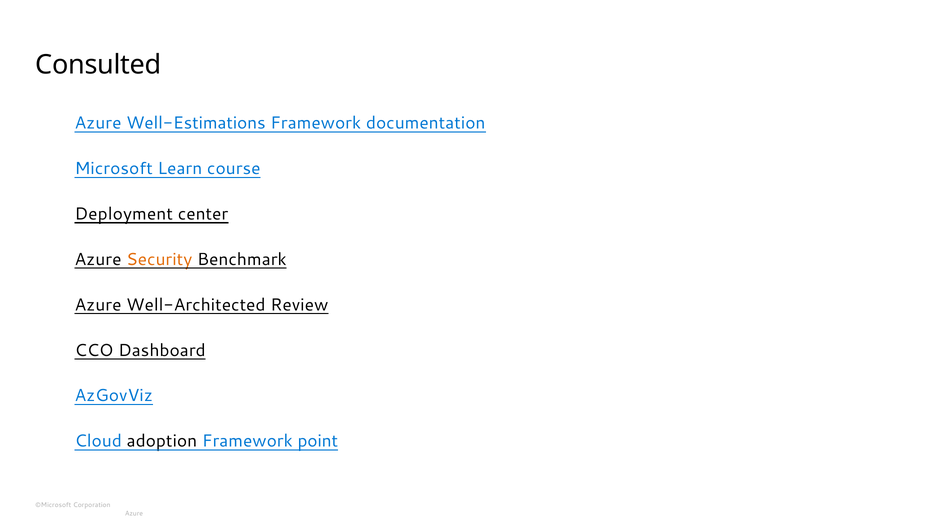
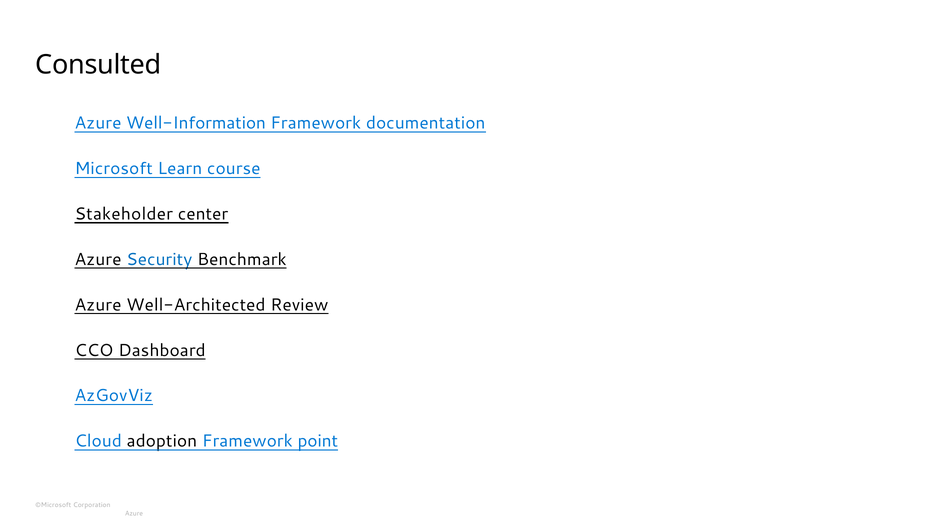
Well-Estimations: Well-Estimations -> Well-Information
Deployment: Deployment -> Stakeholder
Security colour: orange -> blue
